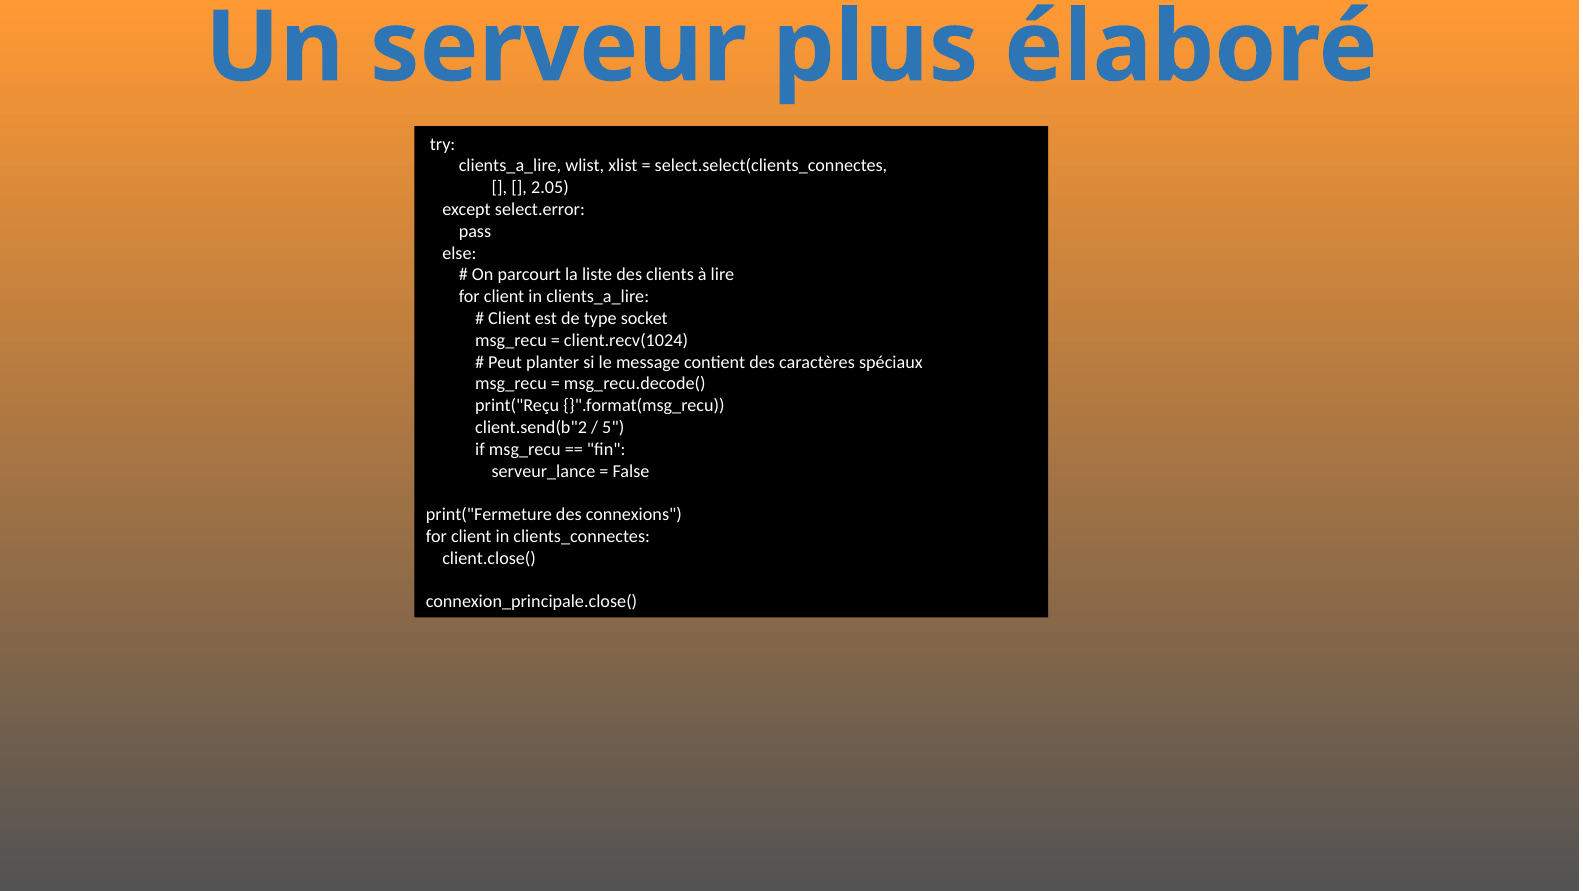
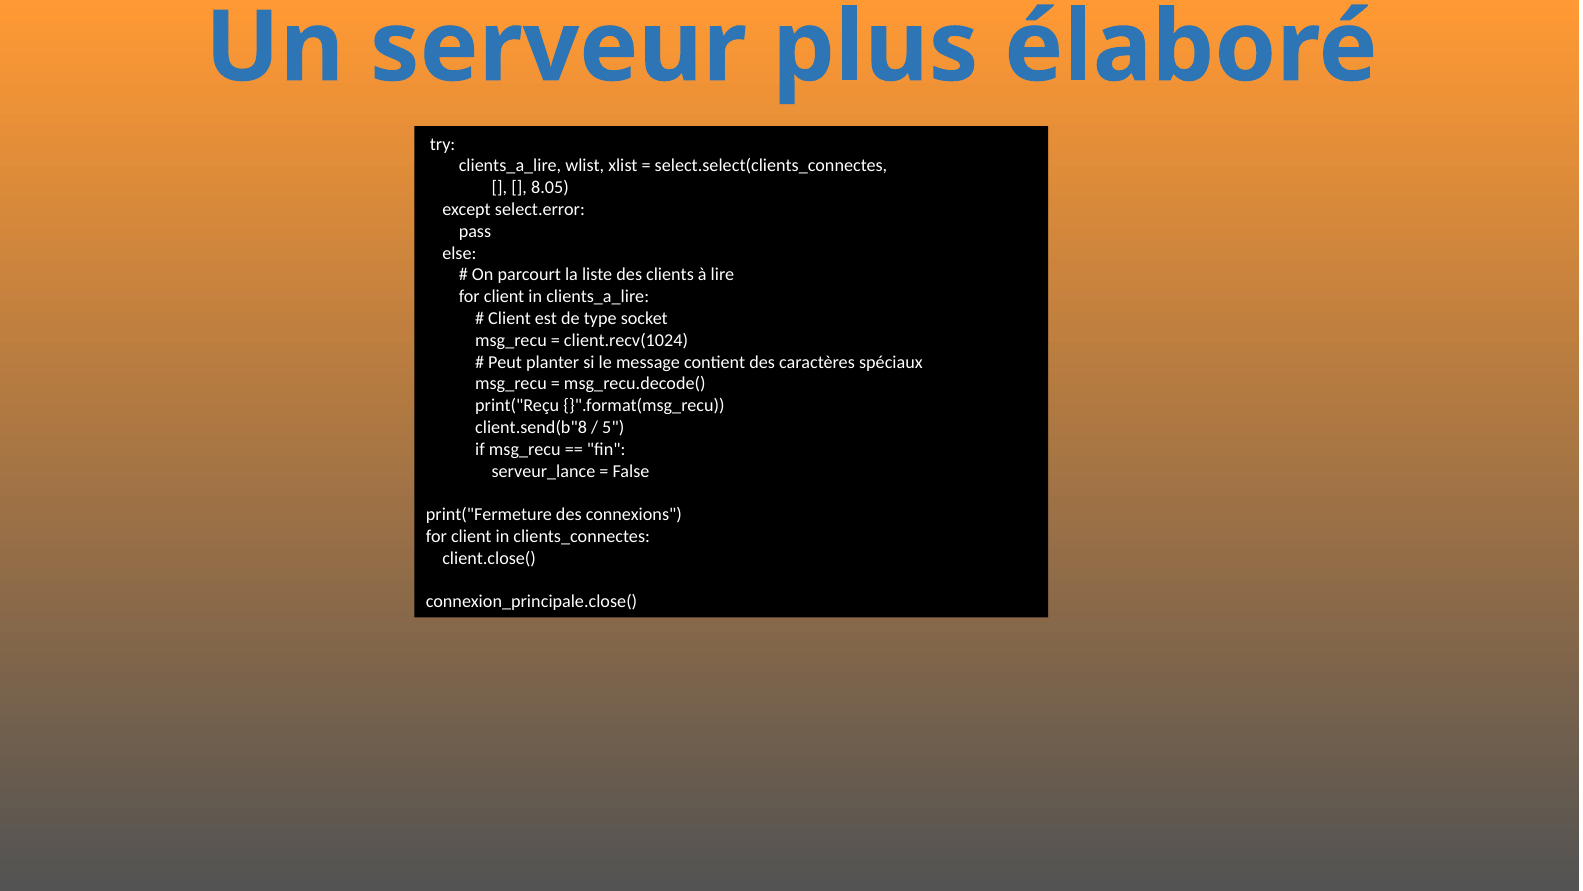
2.05: 2.05 -> 8.05
client.send(b"2: client.send(b"2 -> client.send(b"8
